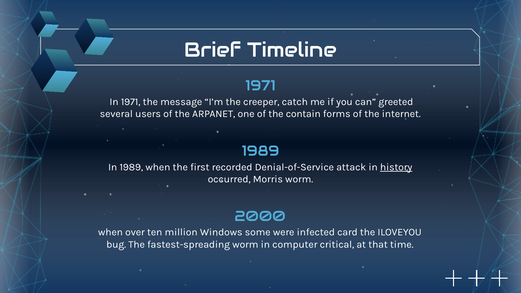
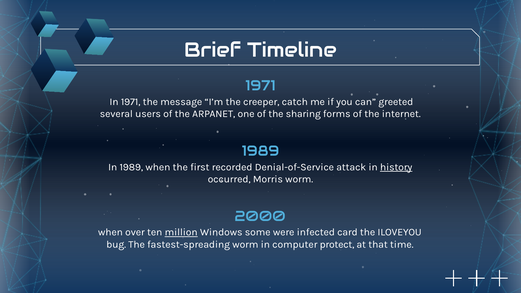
contain: contain -> sharing
million underline: none -> present
critical: critical -> protect
